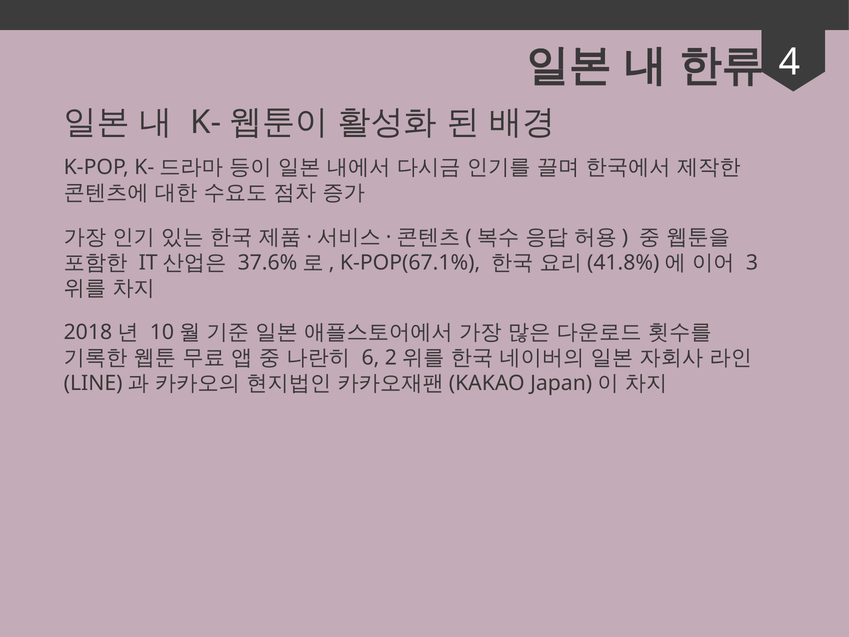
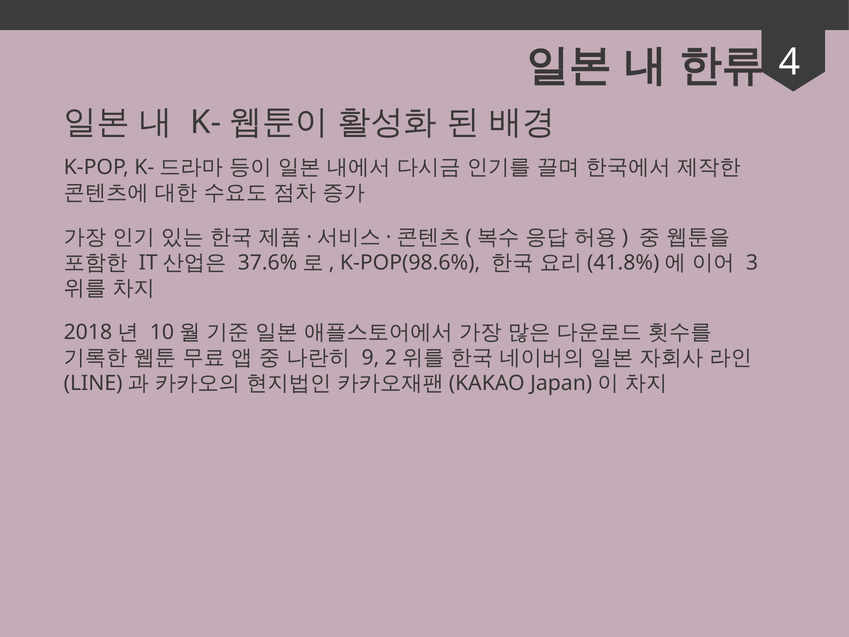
K-POP(67.1%: K-POP(67.1% -> K-POP(98.6%
6: 6 -> 9
